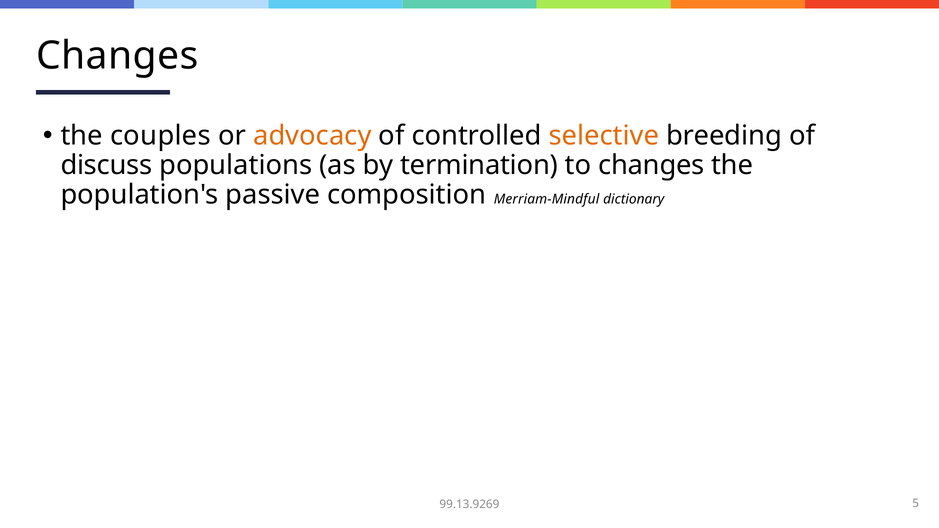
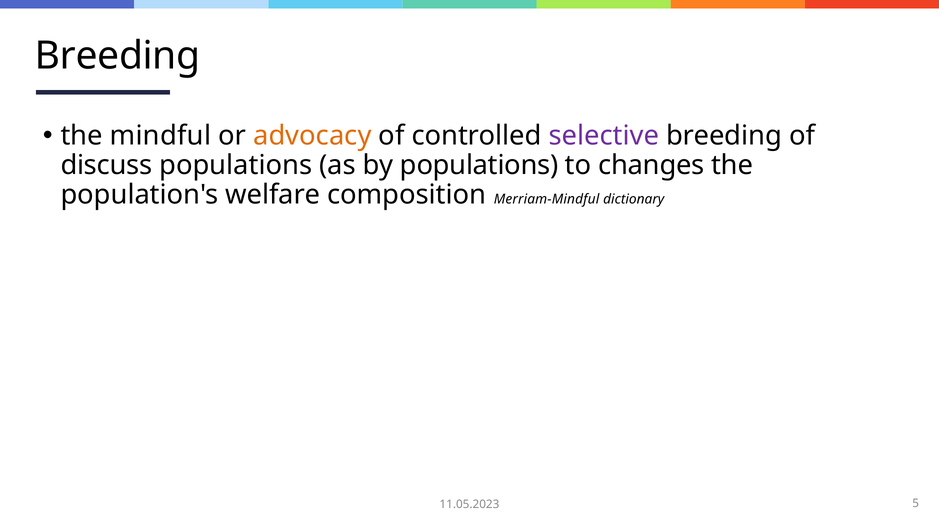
Changes at (117, 56): Changes -> Breeding
couples: couples -> mindful
selective colour: orange -> purple
by termination: termination -> populations
passive: passive -> welfare
99.13.9269: 99.13.9269 -> 11.05.2023
